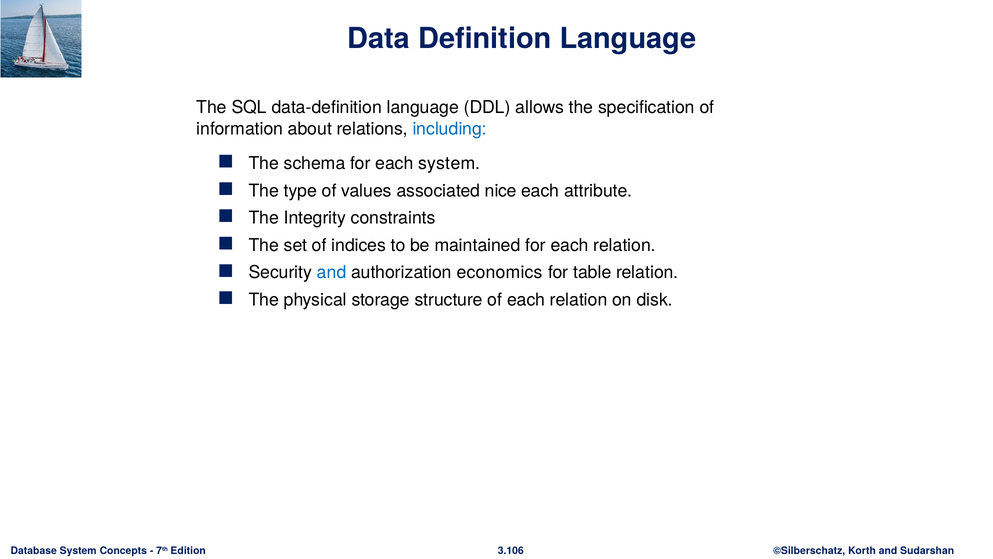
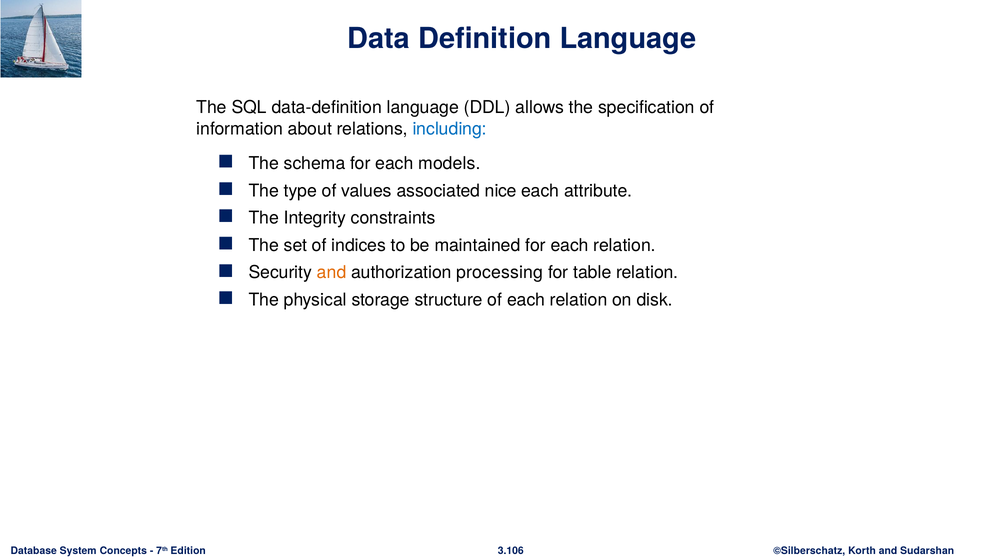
each system: system -> models
and at (332, 272) colour: blue -> orange
economics: economics -> processing
